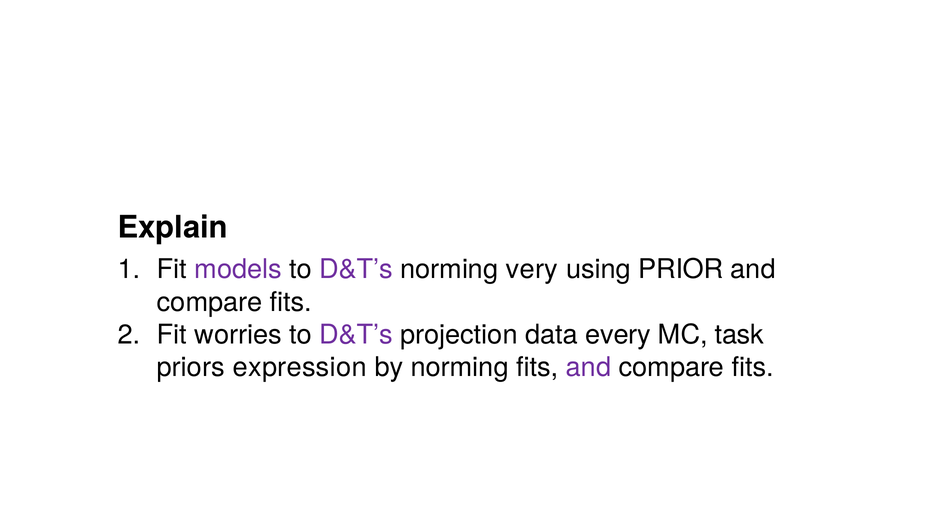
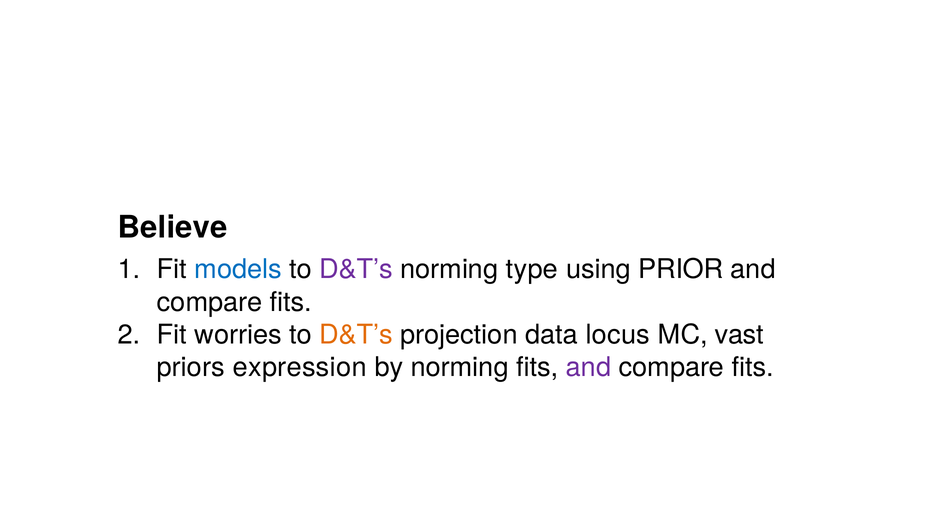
Explain: Explain -> Believe
models colour: purple -> blue
very: very -> type
D&T’s at (356, 335) colour: purple -> orange
every: every -> locus
task: task -> vast
